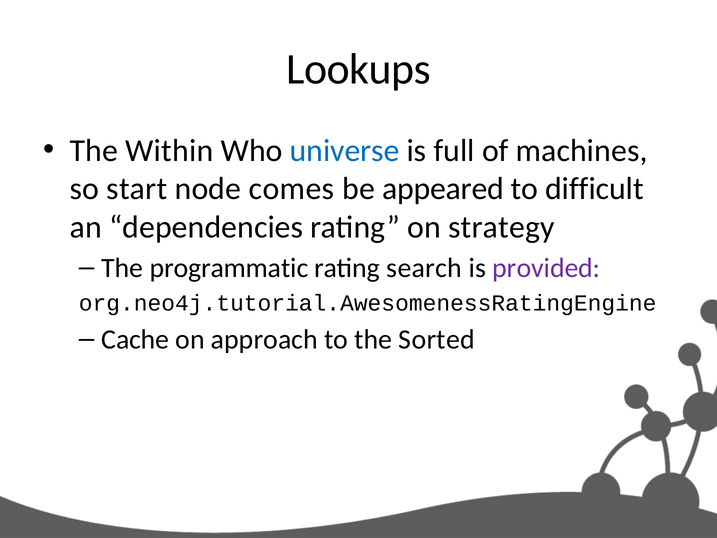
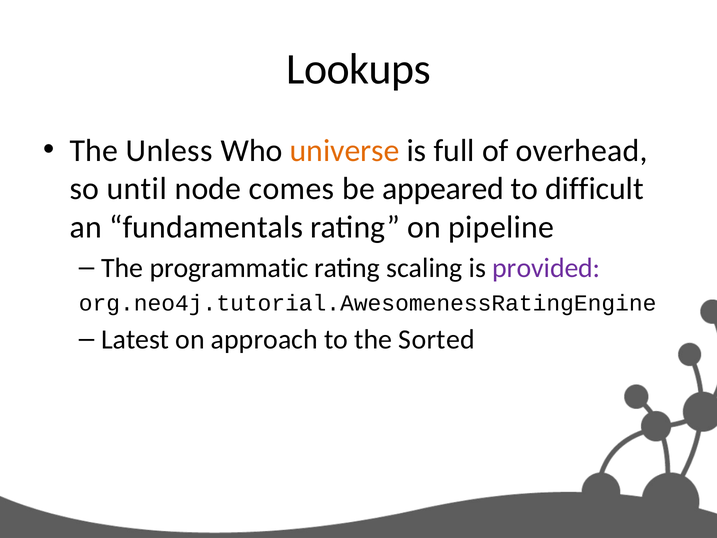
Within: Within -> Unless
universe colour: blue -> orange
machines: machines -> overhead
start: start -> until
dependencies: dependencies -> fundamentals
strategy: strategy -> pipeline
search: search -> scaling
Cache: Cache -> Latest
